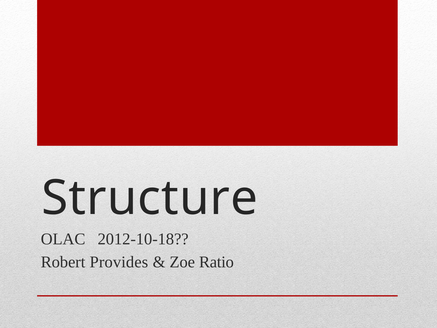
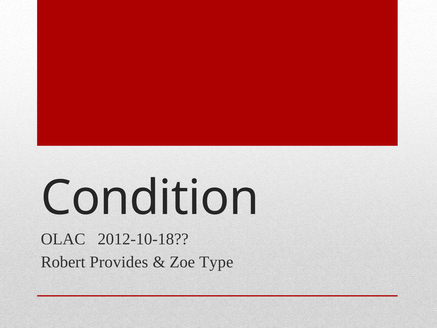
Structure: Structure -> Condition
Ratio: Ratio -> Type
